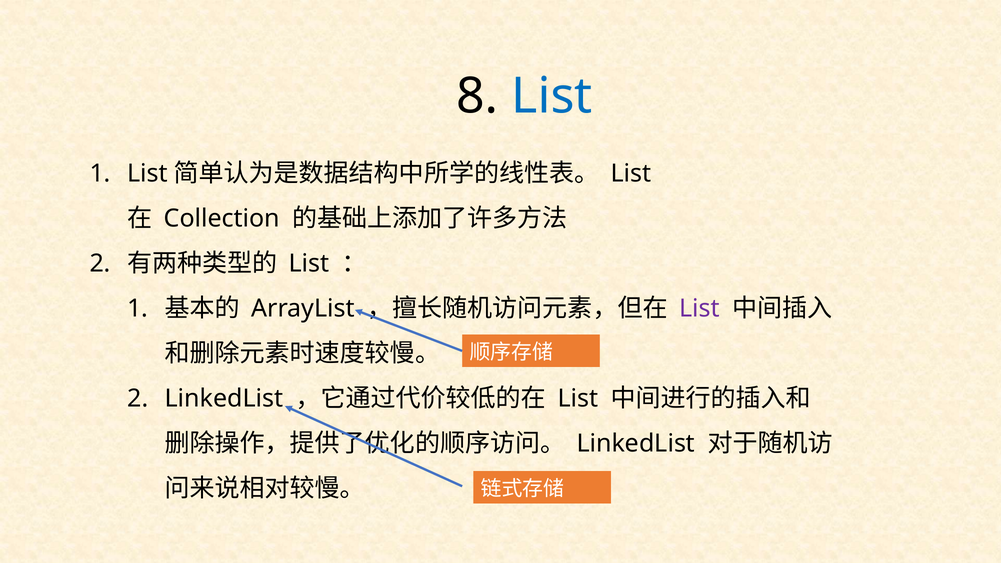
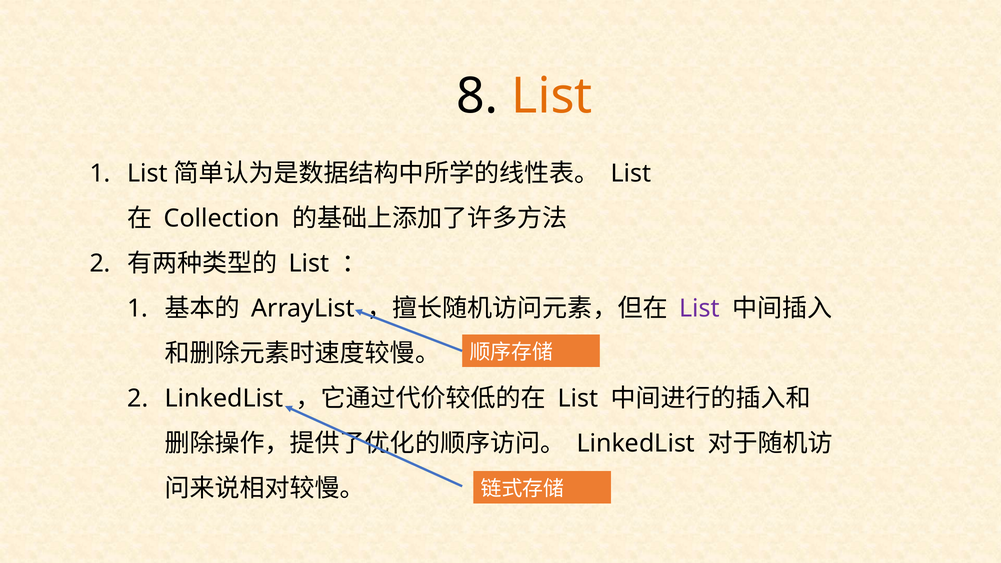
List at (552, 96) colour: blue -> orange
